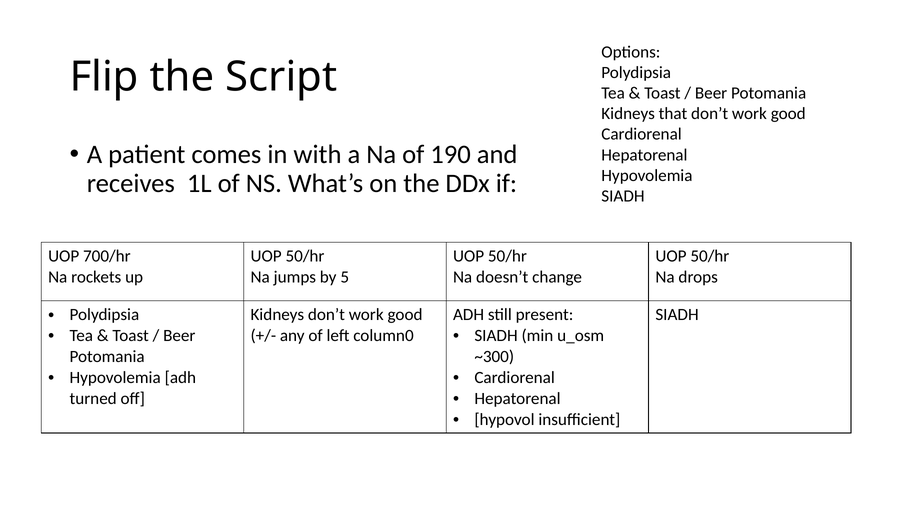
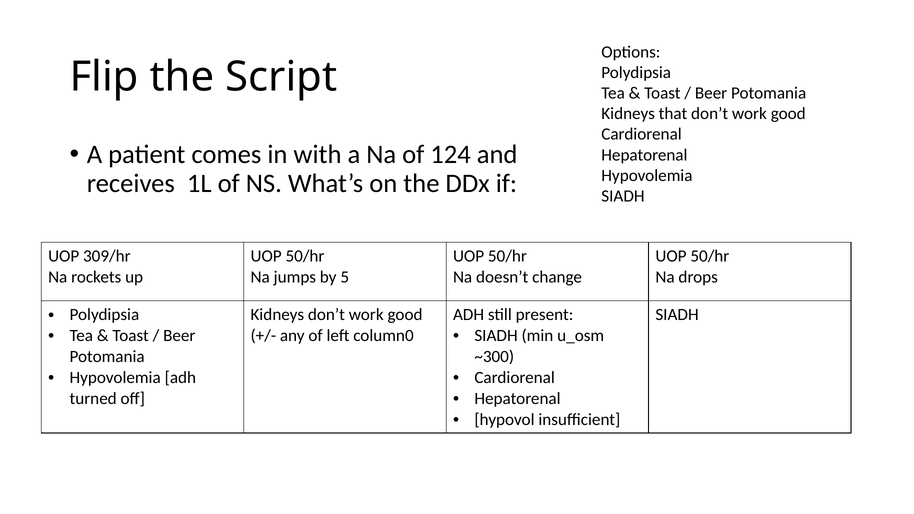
190: 190 -> 124
700/hr: 700/hr -> 309/hr
